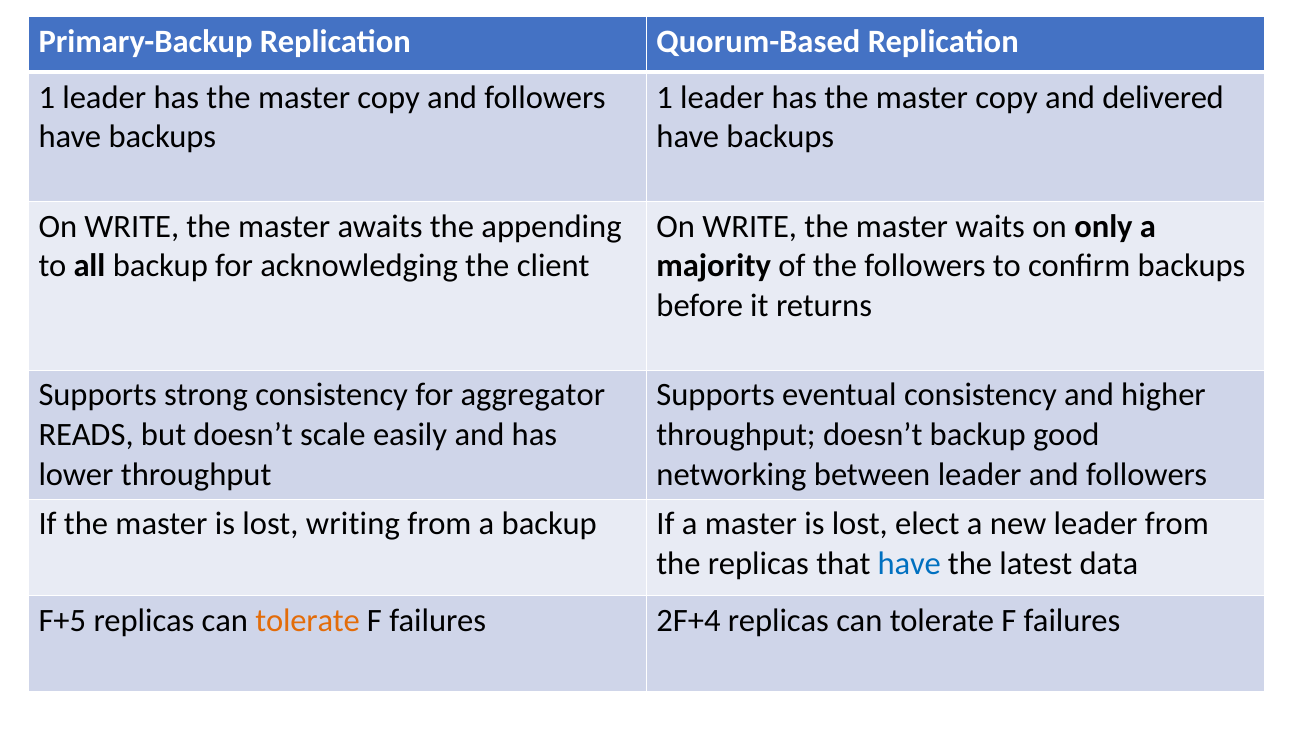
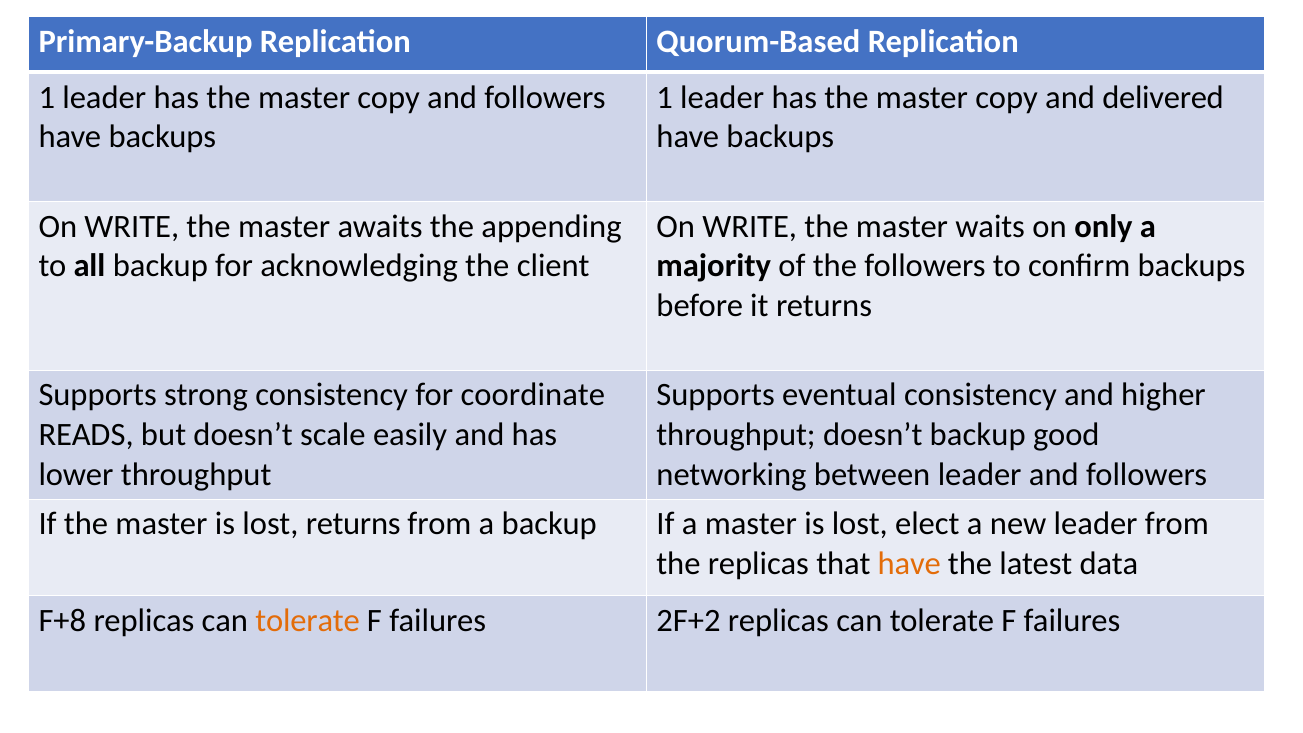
aggregator: aggregator -> coordinate
lost writing: writing -> returns
have at (909, 564) colour: blue -> orange
F+5: F+5 -> F+8
2F+4: 2F+4 -> 2F+2
